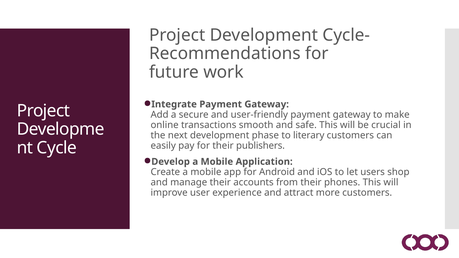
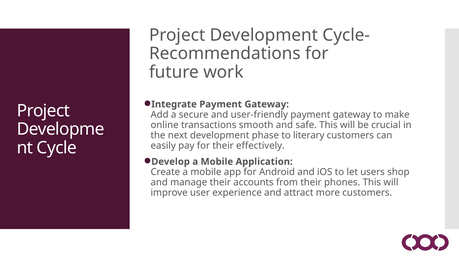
publishers: publishers -> effectively
